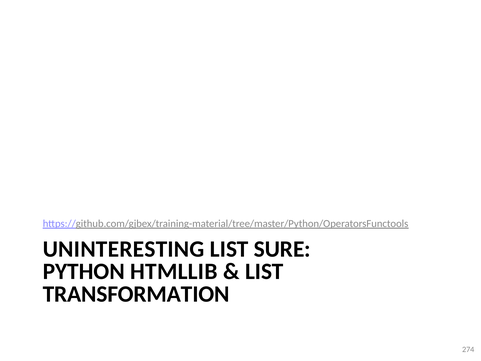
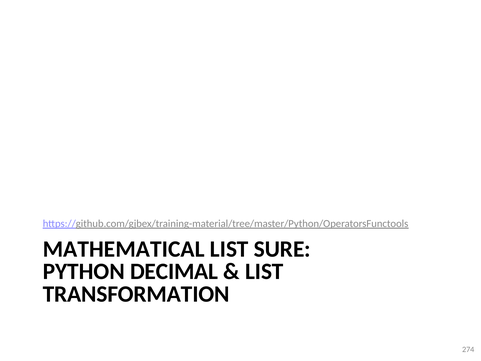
UNINTERESTING: UNINTERESTING -> MATHEMATICAL
HTMLLIB: HTMLLIB -> DECIMAL
